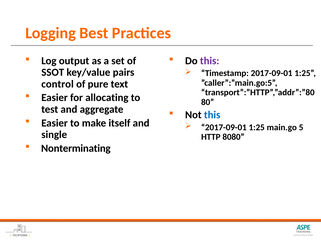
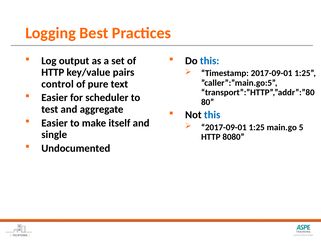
this at (210, 61) colour: purple -> blue
SSOT at (53, 72): SSOT -> HTTP
allocating: allocating -> scheduler
Nonterminating: Nonterminating -> Undocumented
